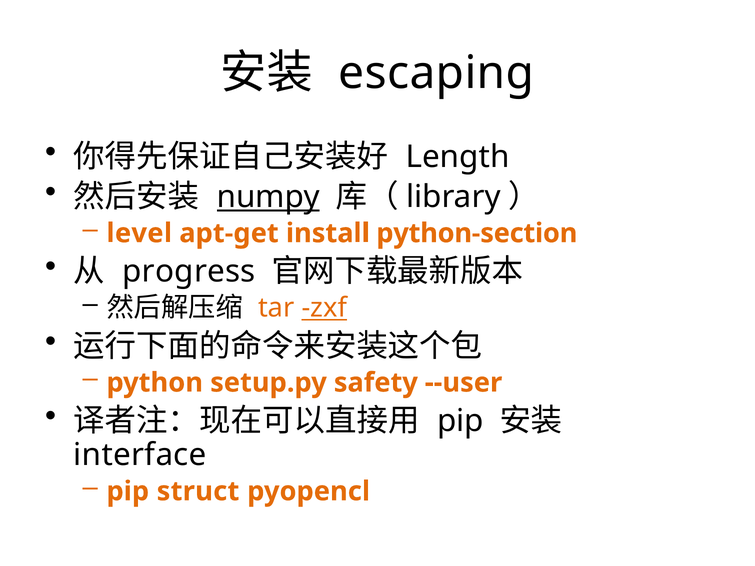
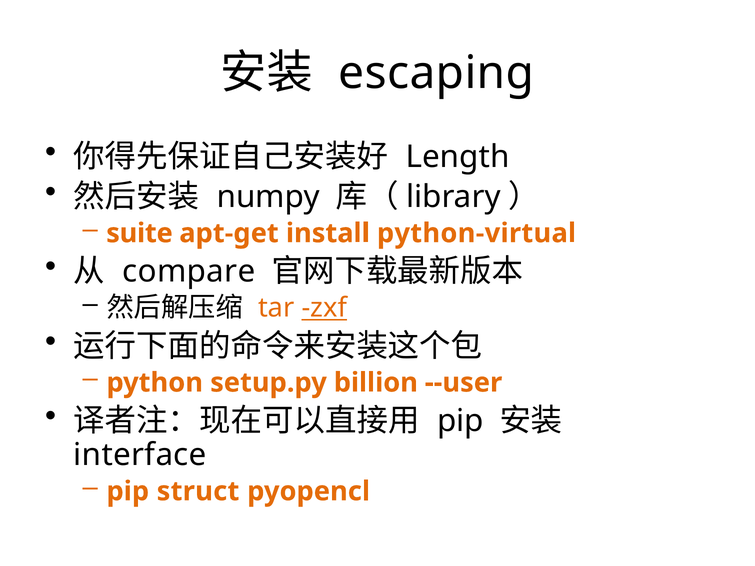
numpy underline: present -> none
level: level -> suite
python-section: python-section -> python-virtual
progress: progress -> compare
safety: safety -> billion
